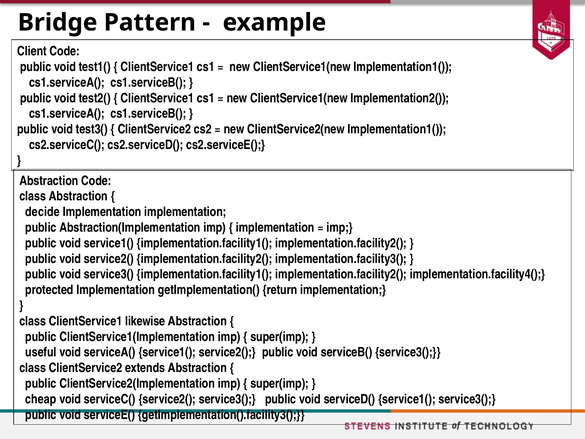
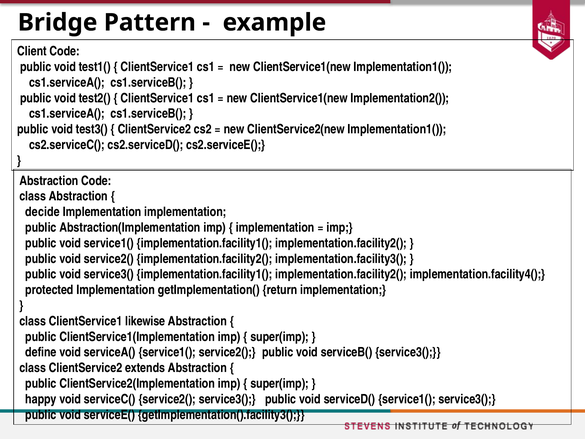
useful: useful -> define
cheap: cheap -> happy
